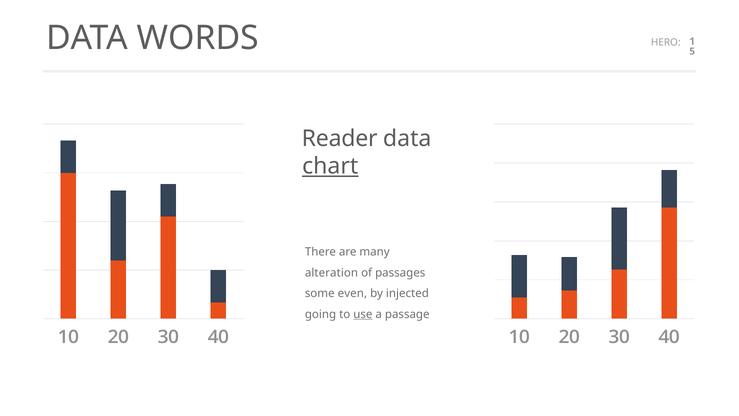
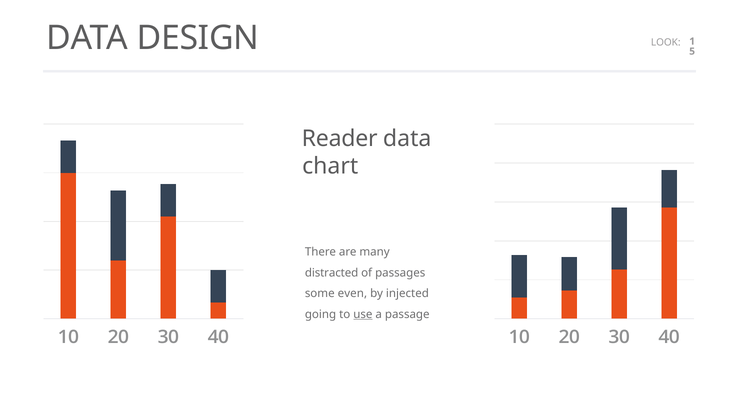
WORDS: WORDS -> DESIGN
HERO: HERO -> LOOK
chart underline: present -> none
alteration: alteration -> distracted
